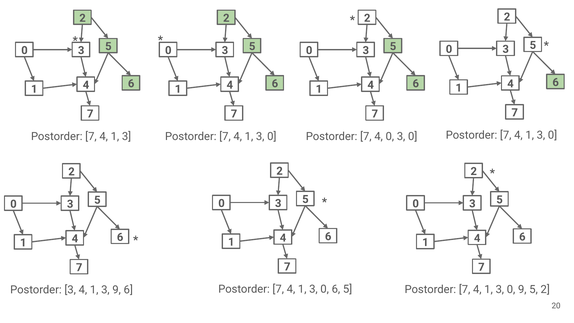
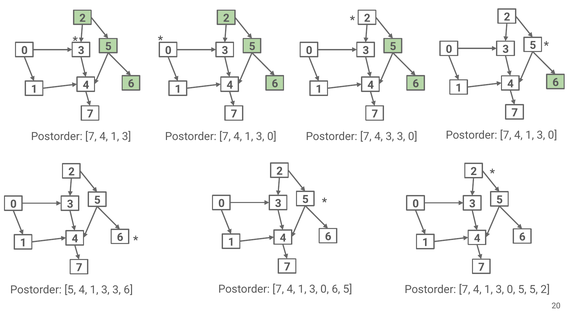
4 0: 0 -> 3
0 9: 9 -> 5
Postorder 3: 3 -> 5
1 3 9: 9 -> 3
